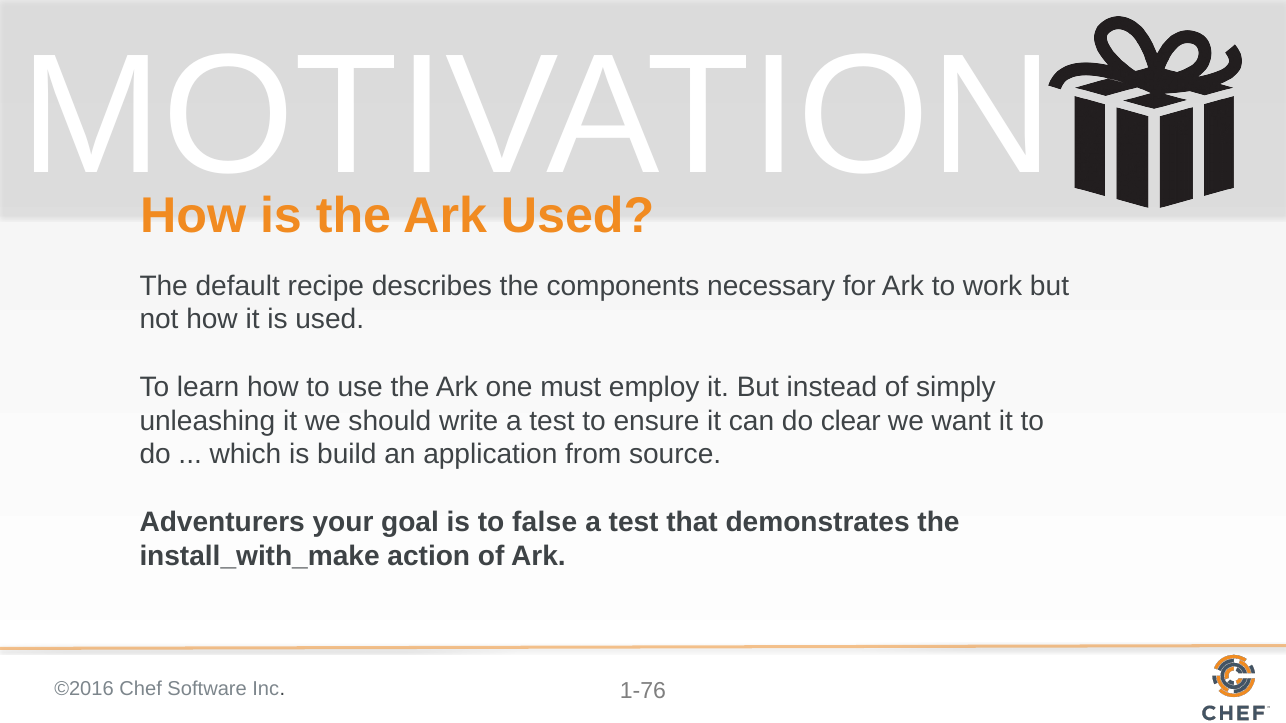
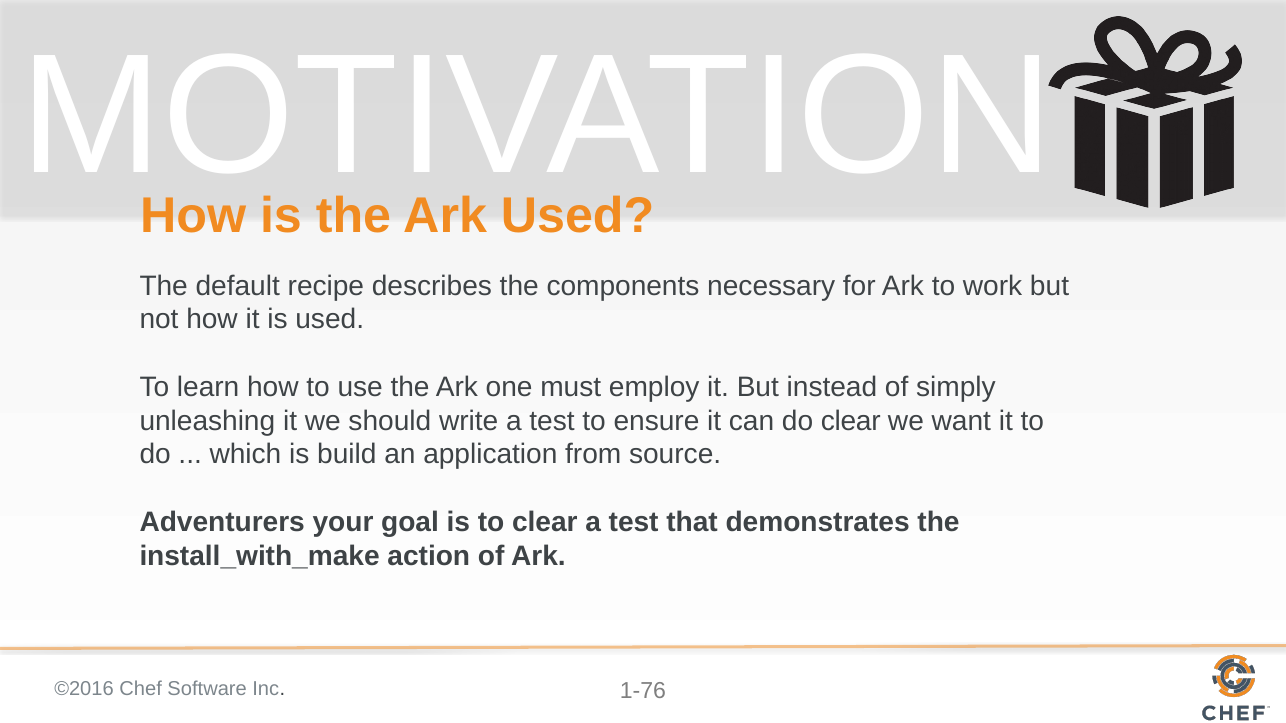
to false: false -> clear
